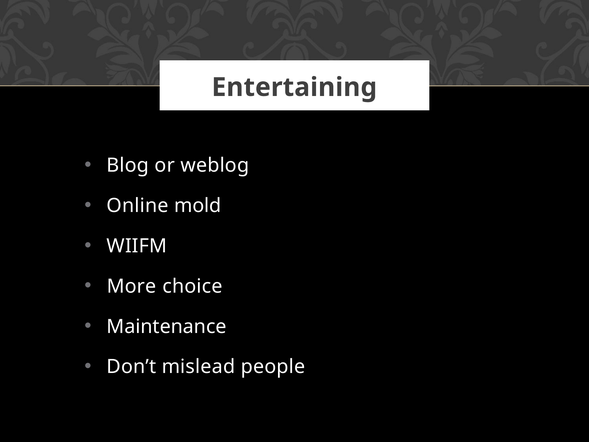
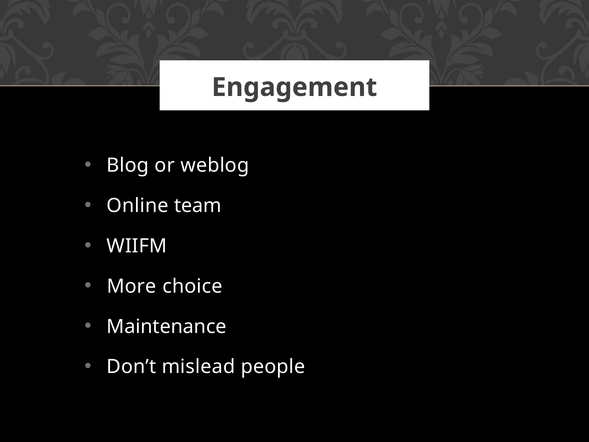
Entertaining: Entertaining -> Engagement
mold: mold -> team
